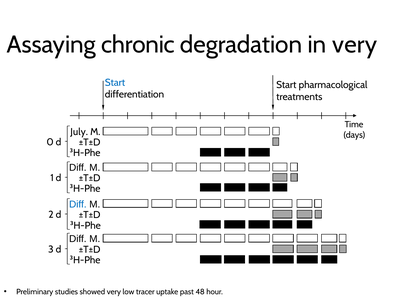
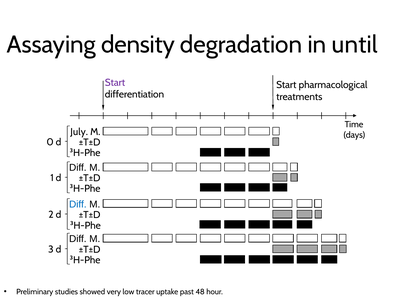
chronic: chronic -> density
in very: very -> until
Start at (115, 82) colour: blue -> purple
